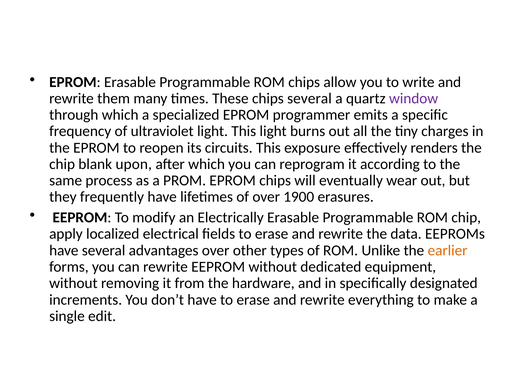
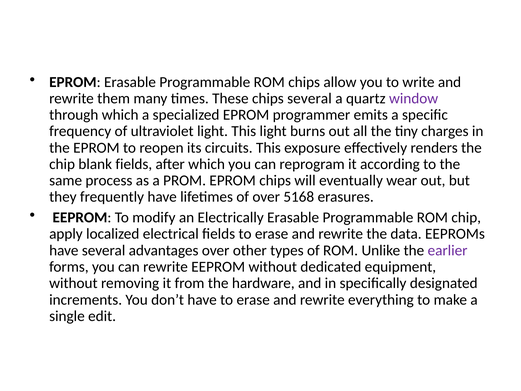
blank upon: upon -> fields
1900: 1900 -> 5168
earlier colour: orange -> purple
